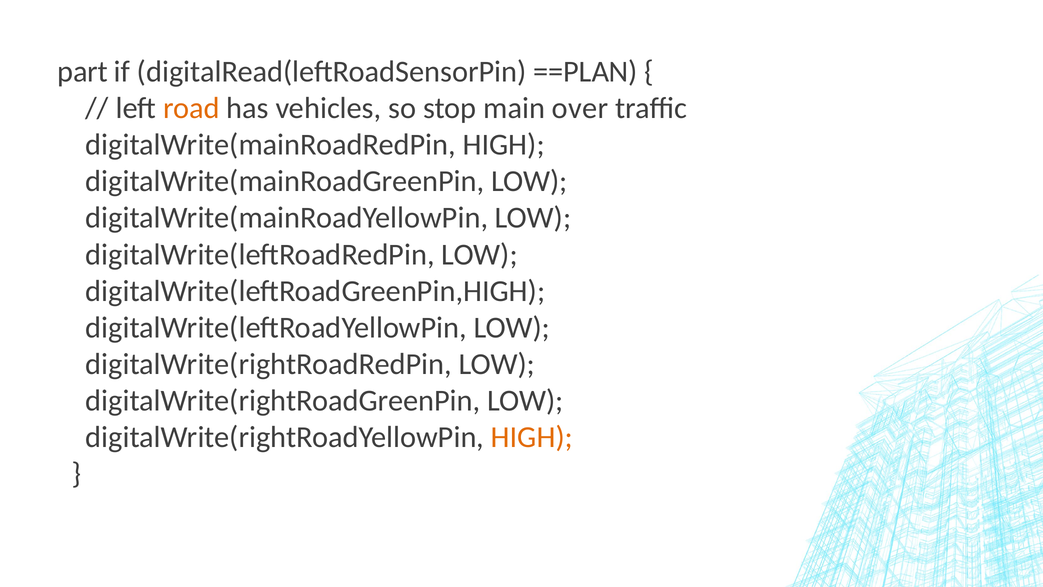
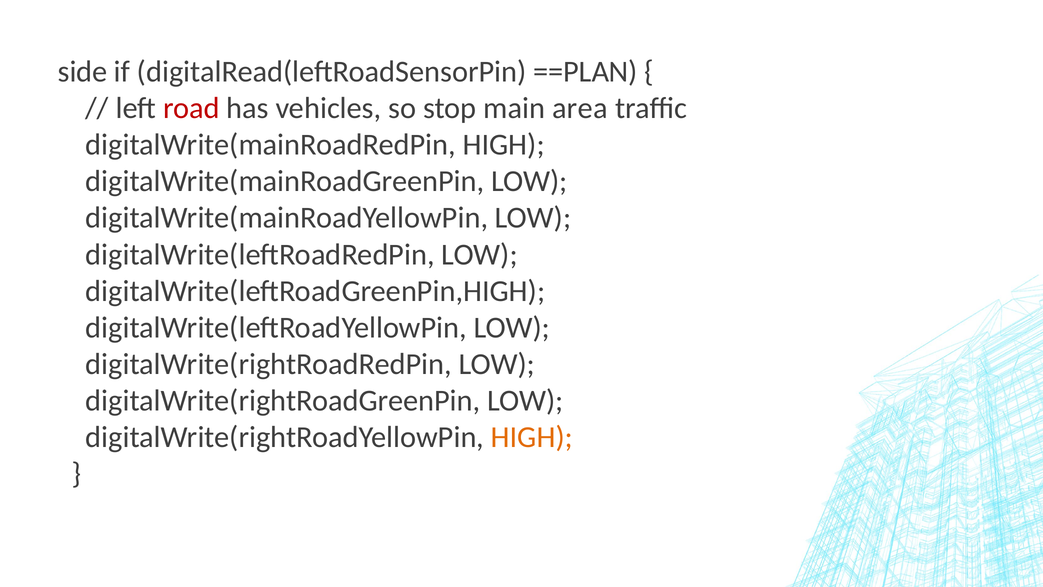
part: part -> side
road colour: orange -> red
over: over -> area
